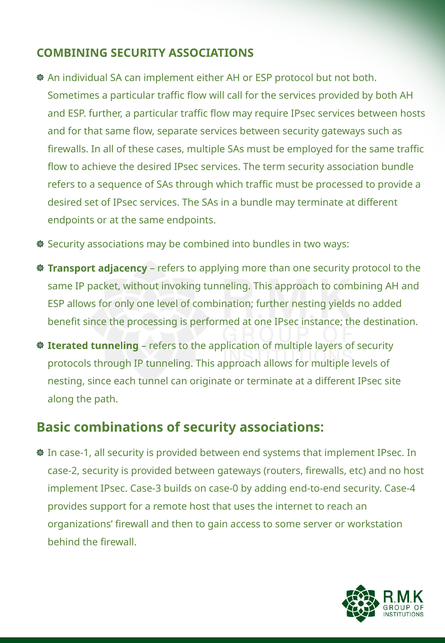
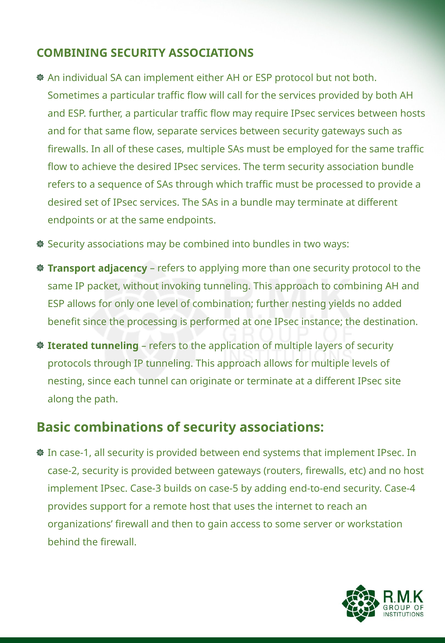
case-0: case-0 -> case-5
